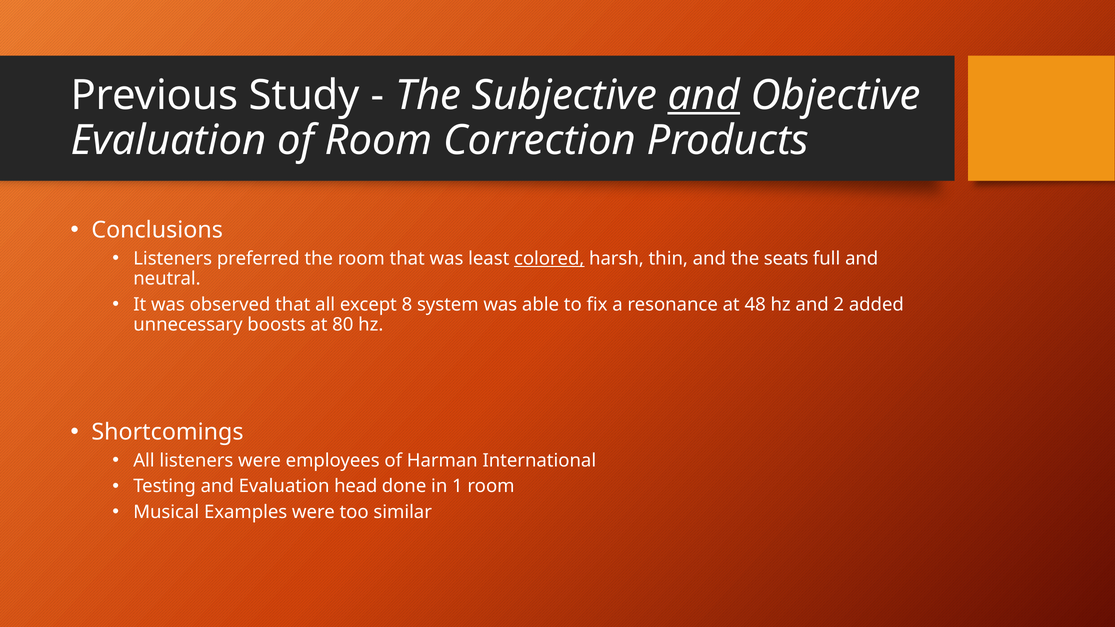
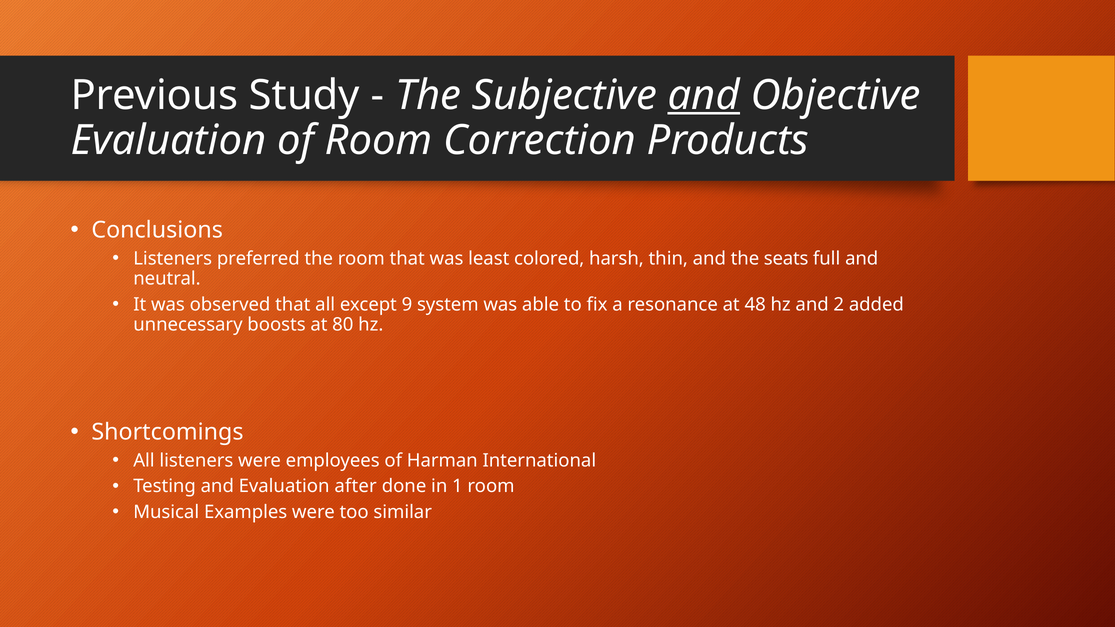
colored underline: present -> none
8: 8 -> 9
head: head -> after
